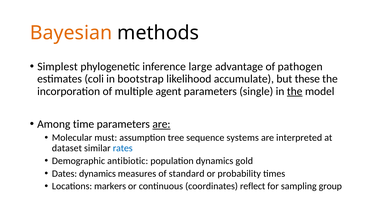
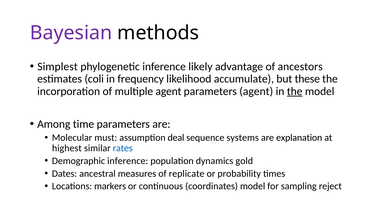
Bayesian colour: orange -> purple
large: large -> likely
pathogen: pathogen -> ancestors
bootstrap: bootstrap -> frequency
parameters single: single -> agent
are at (161, 124) underline: present -> none
tree: tree -> deal
interpreted: interpreted -> explanation
dataset: dataset -> highest
Demographic antibiotic: antibiotic -> inference
Dates dynamics: dynamics -> ancestral
standard: standard -> replicate
coordinates reflect: reflect -> model
group: group -> reject
